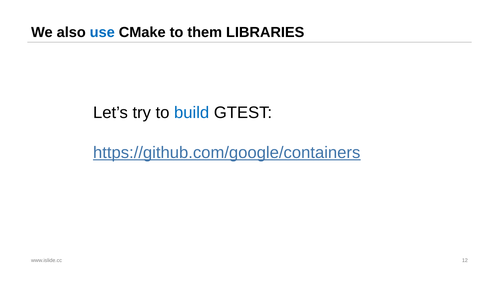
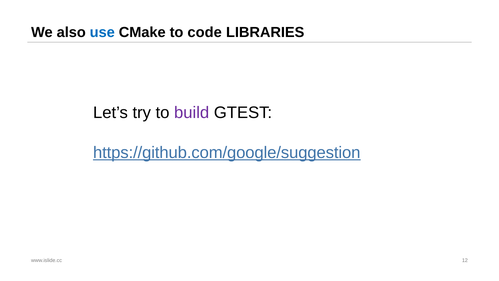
them: them -> code
build colour: blue -> purple
https://github.com/google/containers: https://github.com/google/containers -> https://github.com/google/suggestion
